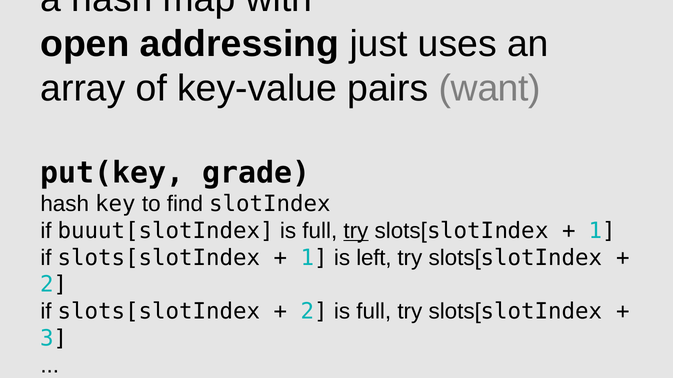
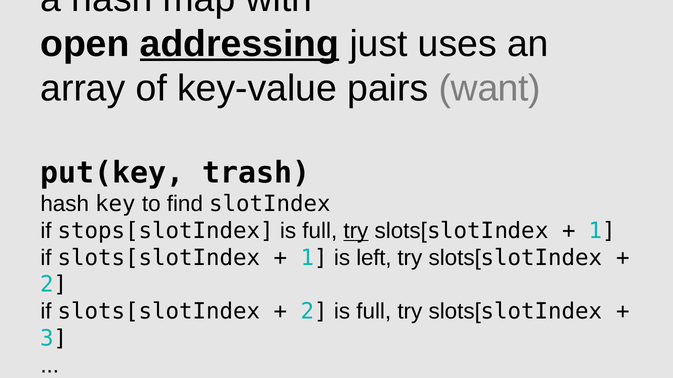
addressing underline: none -> present
grade: grade -> trash
buuut[slotIndex: buuut[slotIndex -> stops[slotIndex
